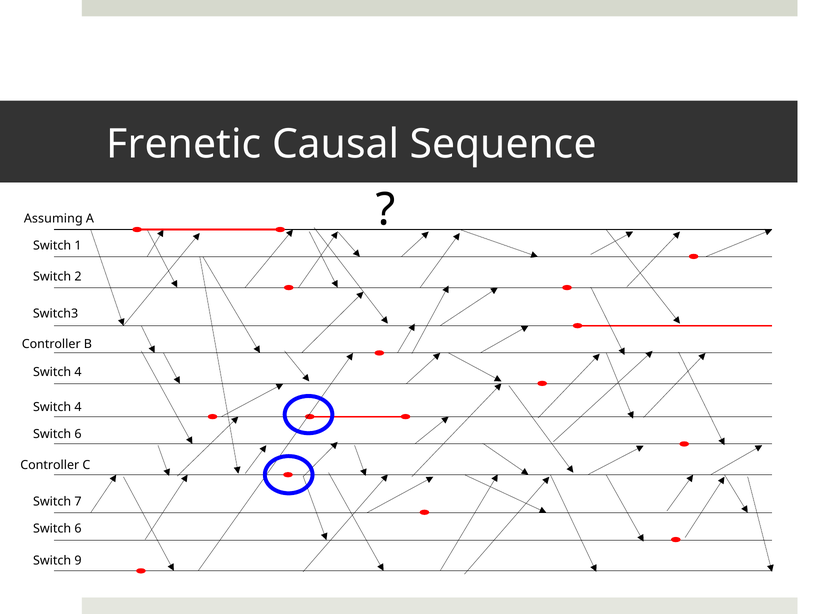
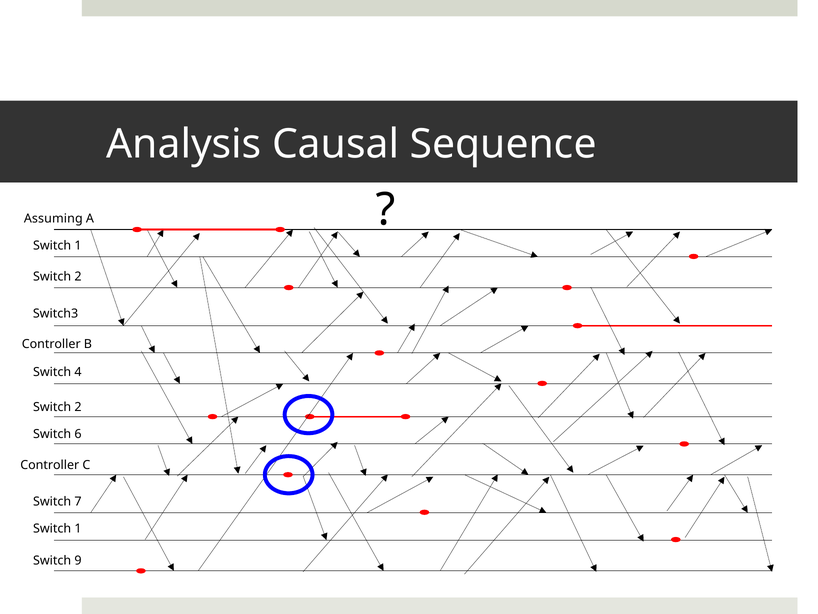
Frenetic: Frenetic -> Analysis
4 at (78, 407): 4 -> 2
6 at (78, 528): 6 -> 1
